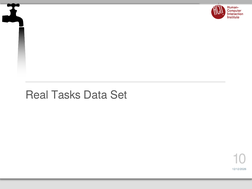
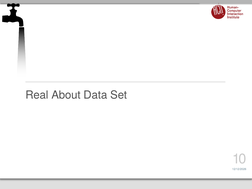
Tasks: Tasks -> About
